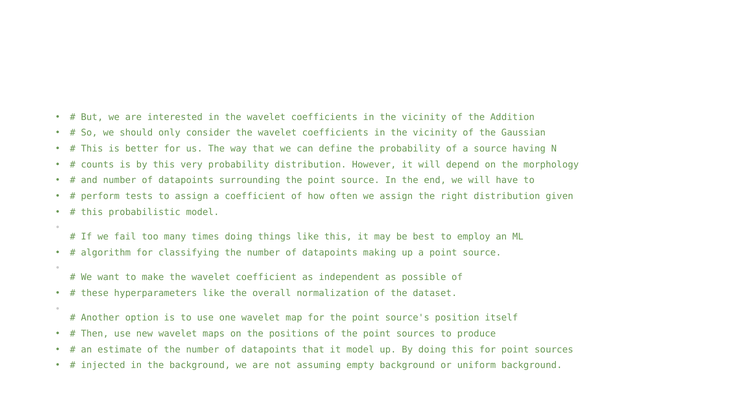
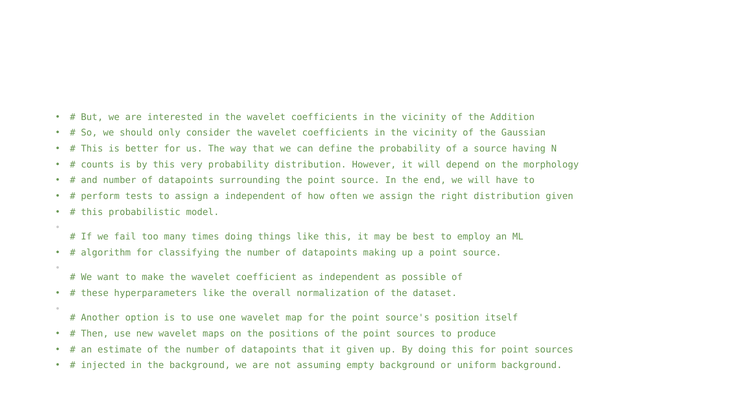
a coefficient: coefficient -> independent
it model: model -> given
